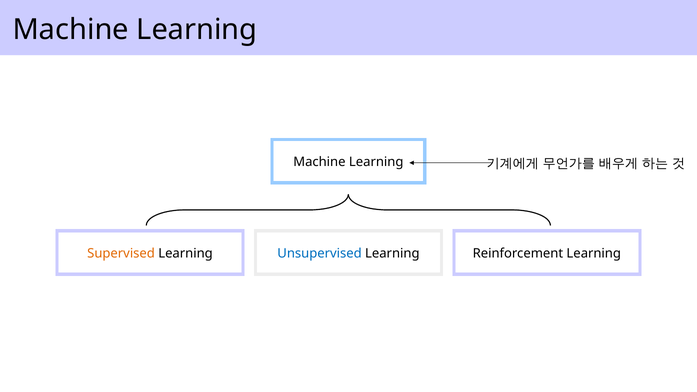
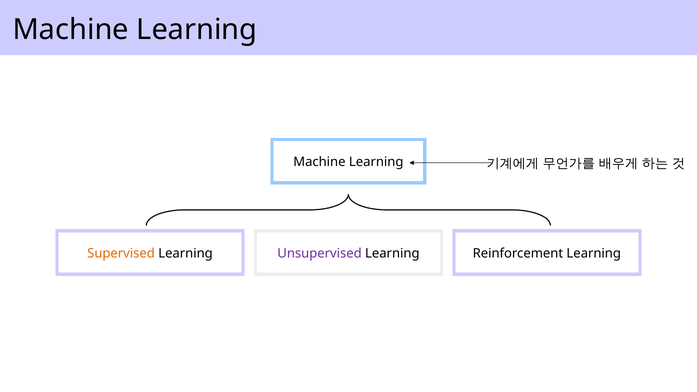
Unsupervised colour: blue -> purple
